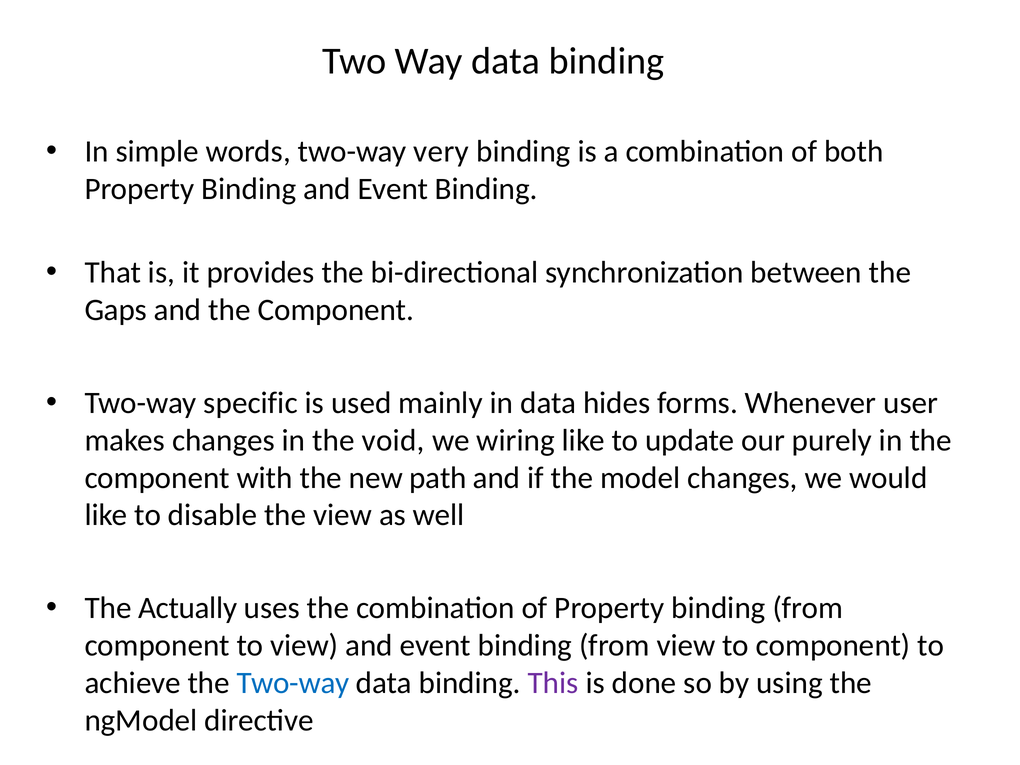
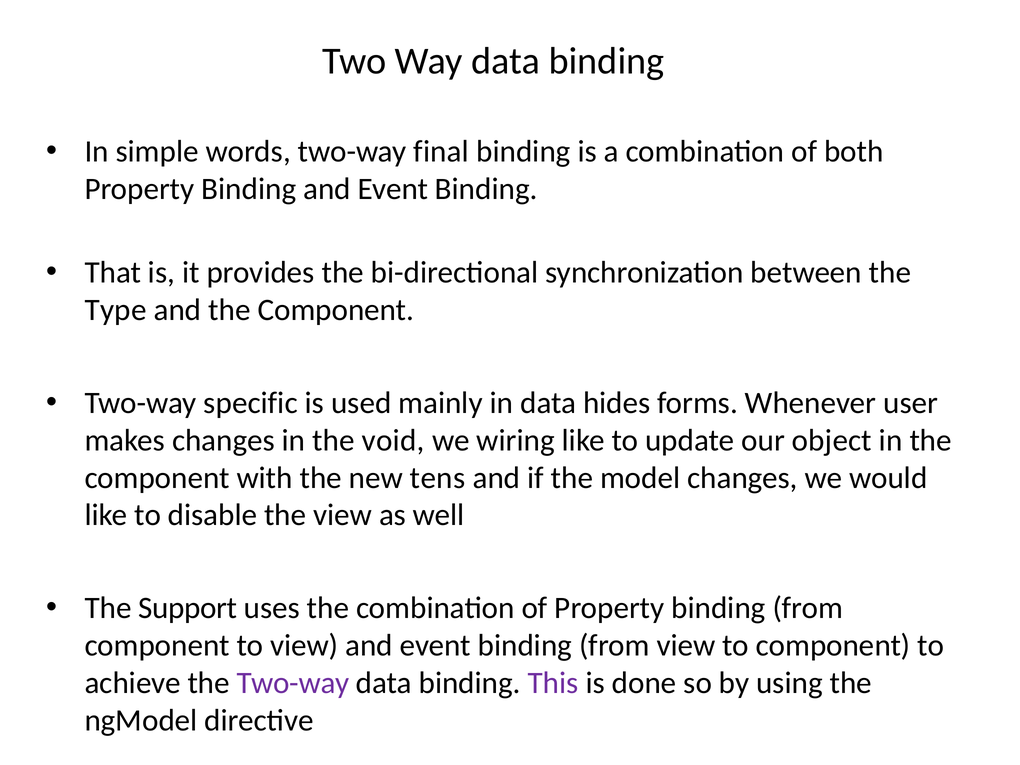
very: very -> final
Gaps: Gaps -> Type
purely: purely -> object
path: path -> tens
Actually: Actually -> Support
Two-way at (293, 683) colour: blue -> purple
